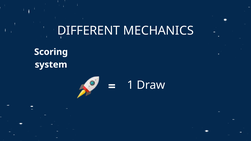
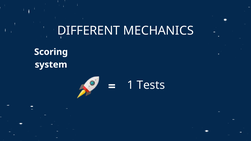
Draw: Draw -> Tests
